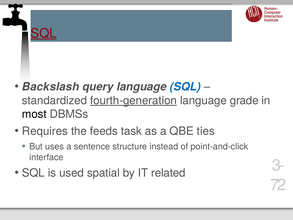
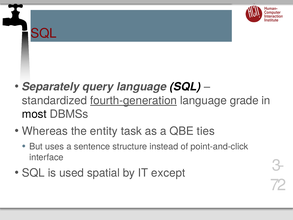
SQL at (44, 33) underline: present -> none
Backslash: Backslash -> Separately
SQL at (185, 87) colour: blue -> black
Requires: Requires -> Whereas
feeds: feeds -> entity
related: related -> except
